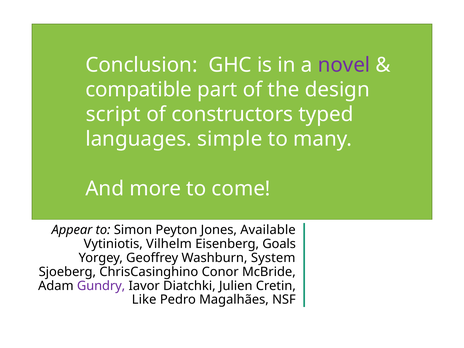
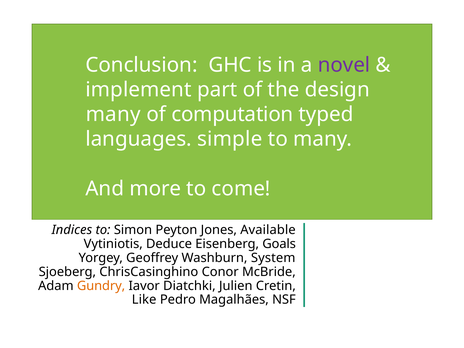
compatible: compatible -> implement
script at (113, 114): script -> many
constructors: constructors -> computation
Appear: Appear -> Indices
Vilhelm: Vilhelm -> Deduce
Gundry colour: purple -> orange
